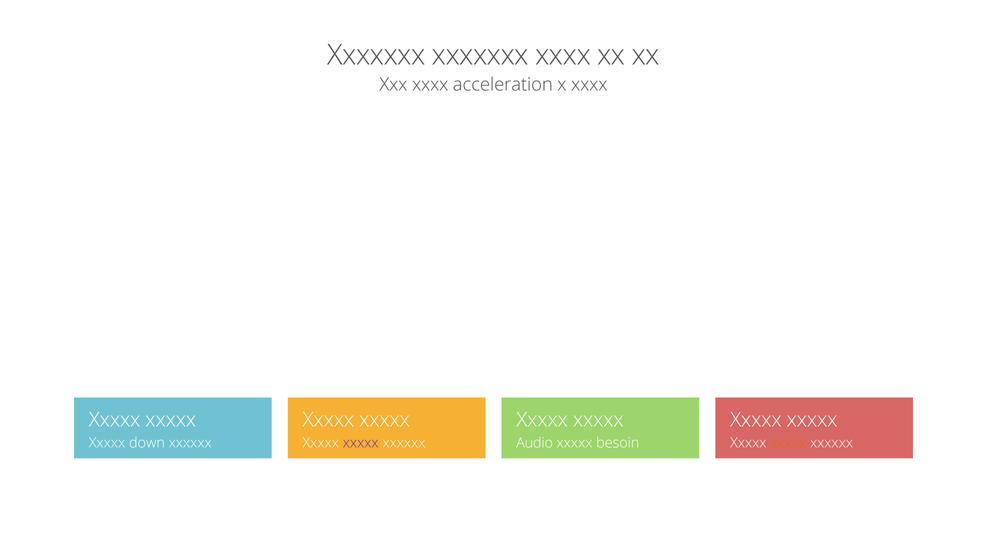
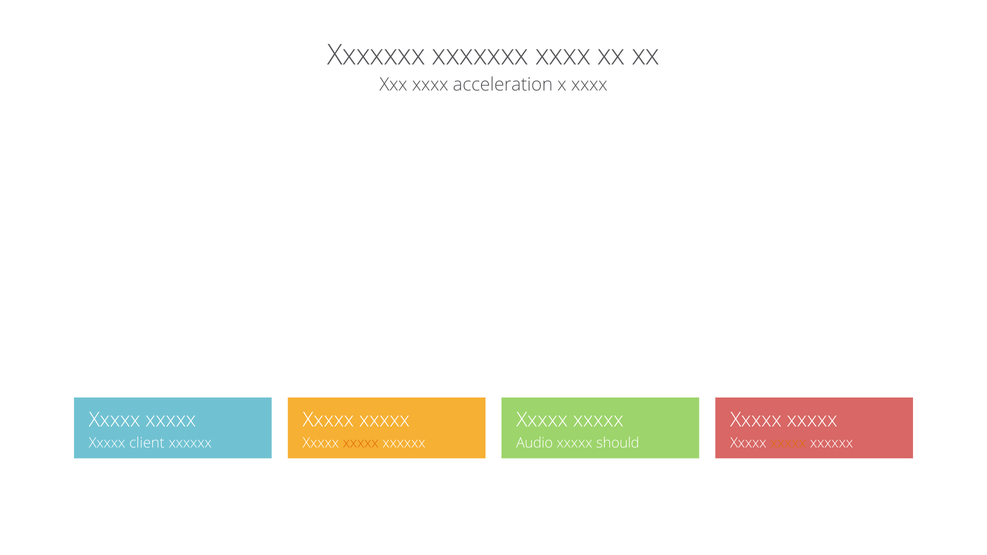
down: down -> client
xxxxx at (361, 443) colour: purple -> orange
besoin: besoin -> should
